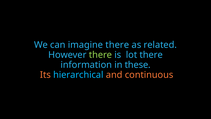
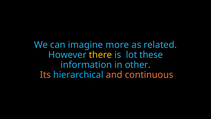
imagine there: there -> more
there at (100, 55) colour: light green -> yellow
lot there: there -> these
these: these -> other
